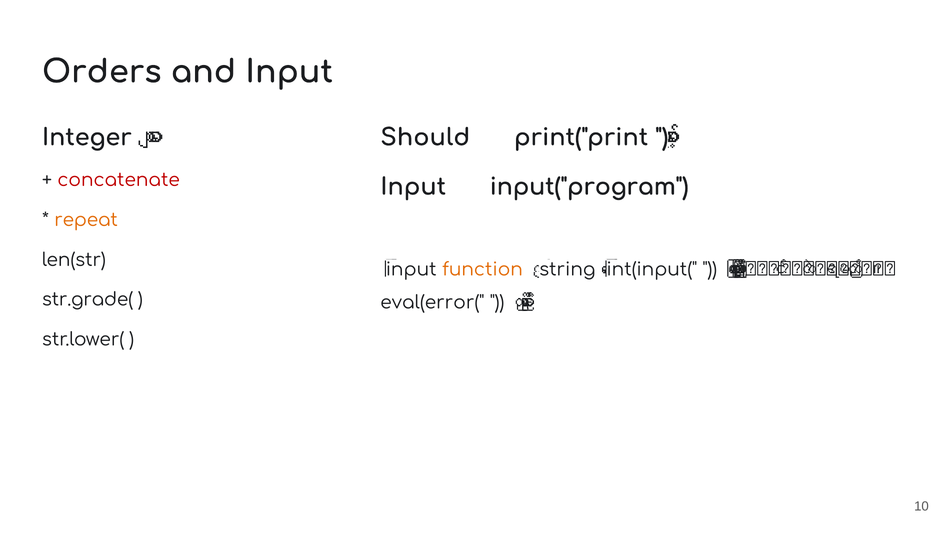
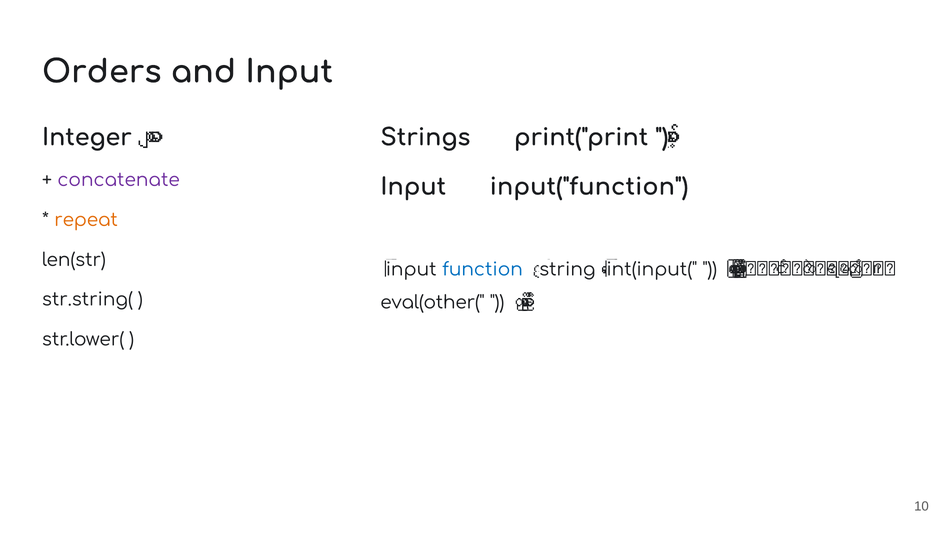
Should: Should -> Strings
concatenate colour: red -> purple
input("program: input("program -> input("function
function colour: orange -> blue
str.grade(: str.grade( -> str.string(
eval(error(: eval(error( -> eval(other(
